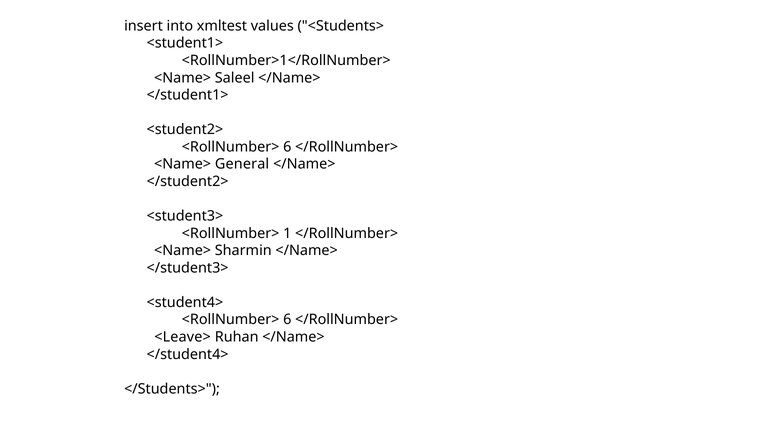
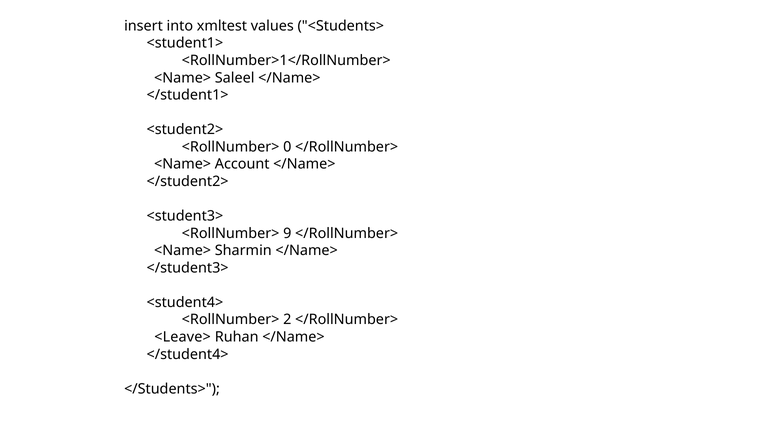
6 at (287, 147): 6 -> 0
General: General -> Account
1: 1 -> 9
6 at (287, 320): 6 -> 2
